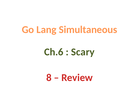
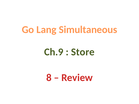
Ch.6: Ch.6 -> Ch.9
Scary: Scary -> Store
